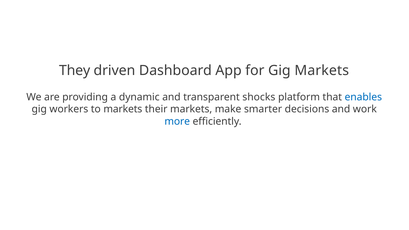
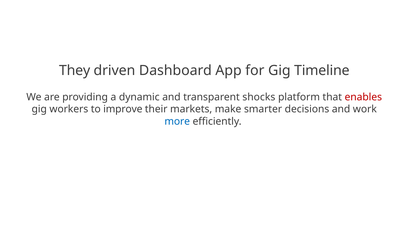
Gig Markets: Markets -> Timeline
enables colour: blue -> red
to markets: markets -> improve
